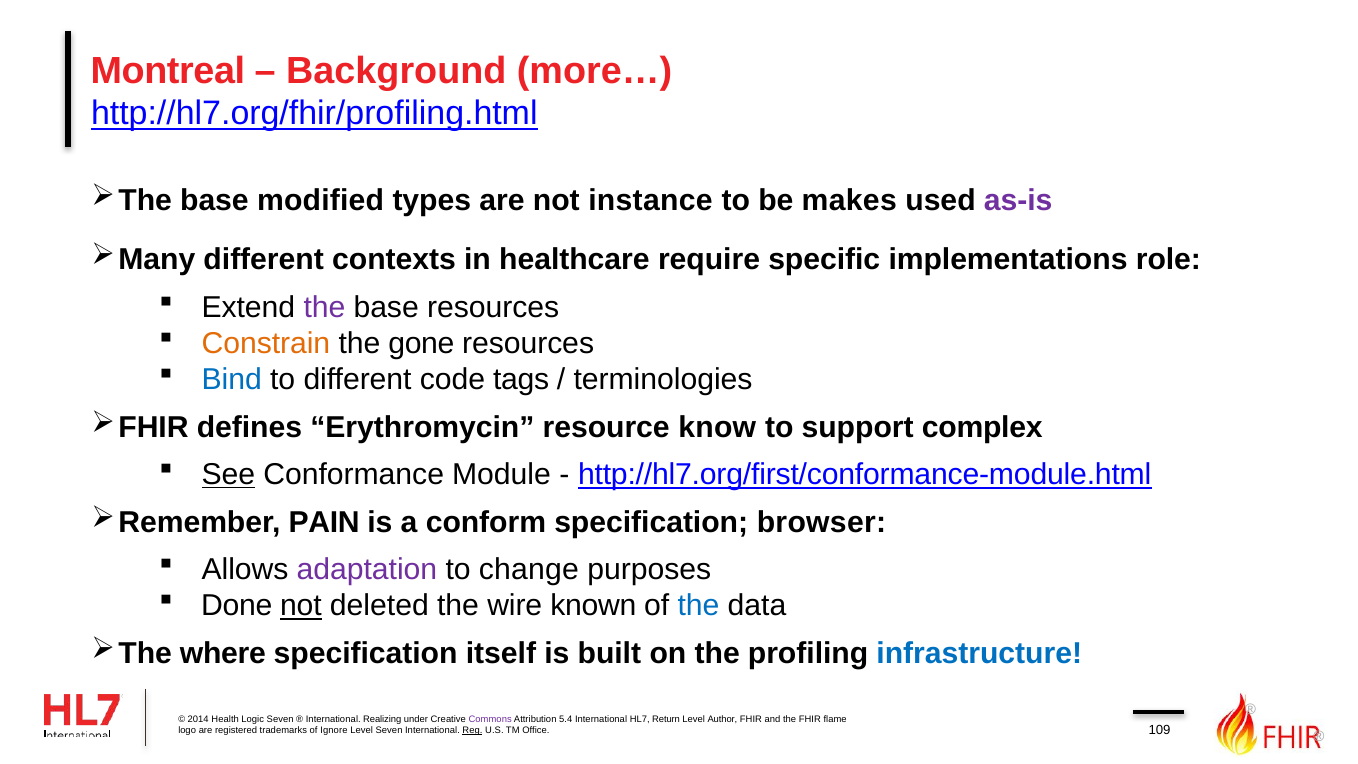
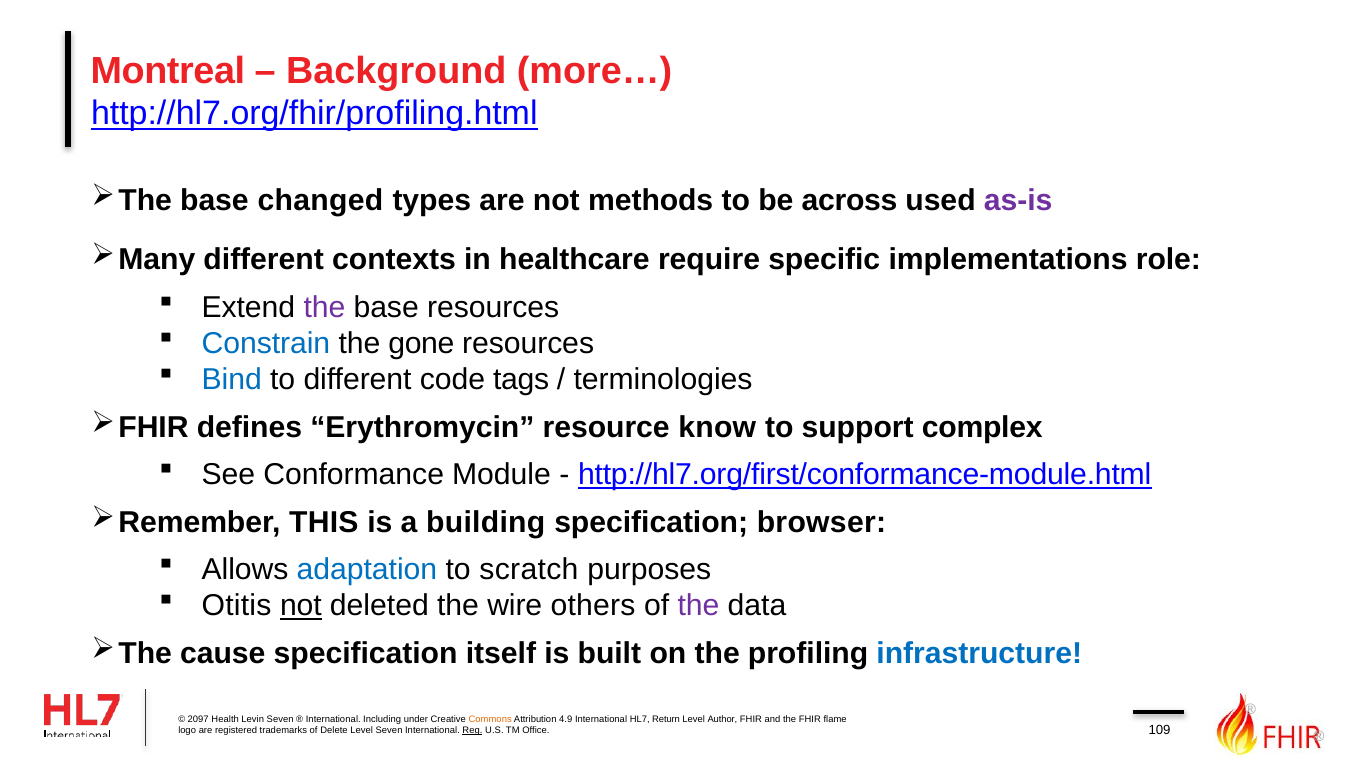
modified: modified -> changed
instance: instance -> methods
makes: makes -> across
Constrain colour: orange -> blue
See underline: present -> none
PAIN: PAIN -> THIS
conform: conform -> building
adaptation colour: purple -> blue
change: change -> scratch
Done: Done -> Otitis
known: known -> others
the at (698, 606) colour: blue -> purple
where: where -> cause
2014: 2014 -> 2097
Logic: Logic -> Levin
Realizing: Realizing -> Including
Commons colour: purple -> orange
5.4: 5.4 -> 4.9
Ignore: Ignore -> Delete
